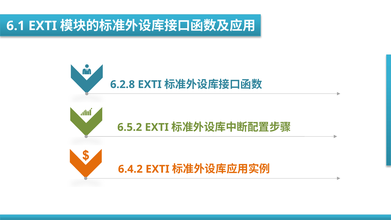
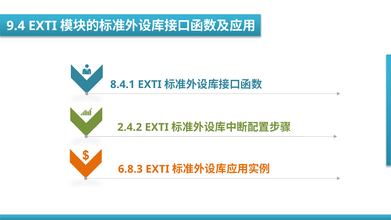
6.1: 6.1 -> 9.4
6.2.8: 6.2.8 -> 8.4.1
6.5.2: 6.5.2 -> 2.4.2
6.4.2: 6.4.2 -> 6.8.3
